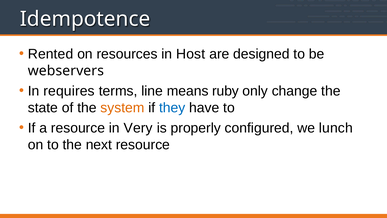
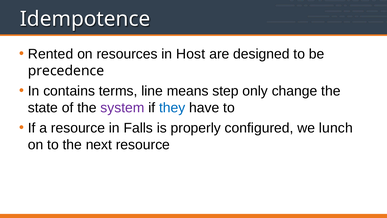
webservers: webservers -> precedence
requires: requires -> contains
ruby: ruby -> step
system colour: orange -> purple
Very: Very -> Falls
